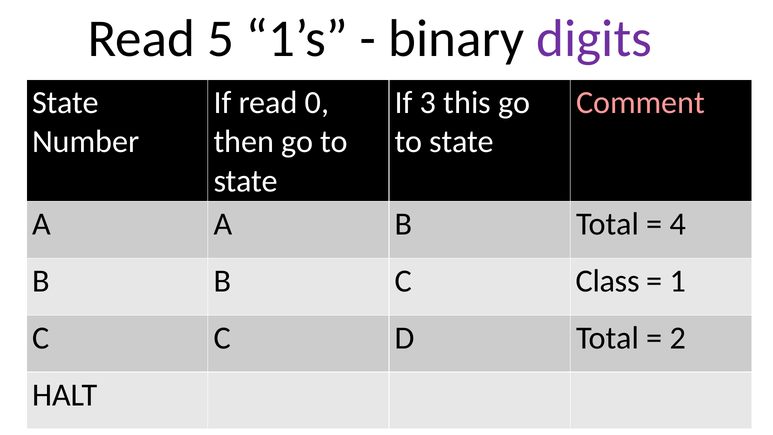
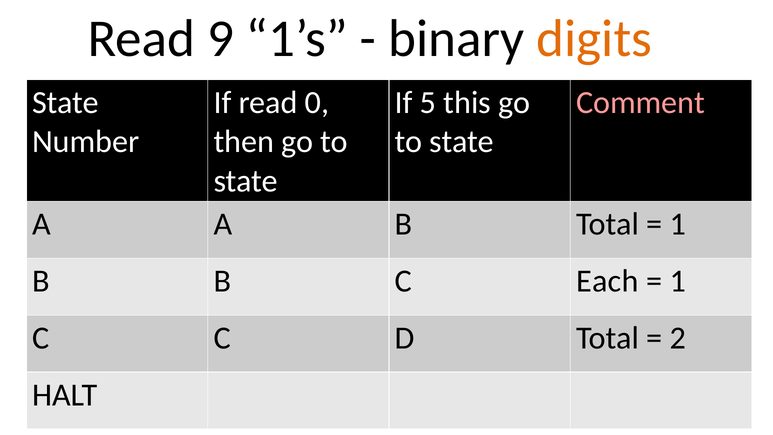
5: 5 -> 9
digits colour: purple -> orange
3: 3 -> 5
4 at (678, 224): 4 -> 1
Class: Class -> Each
